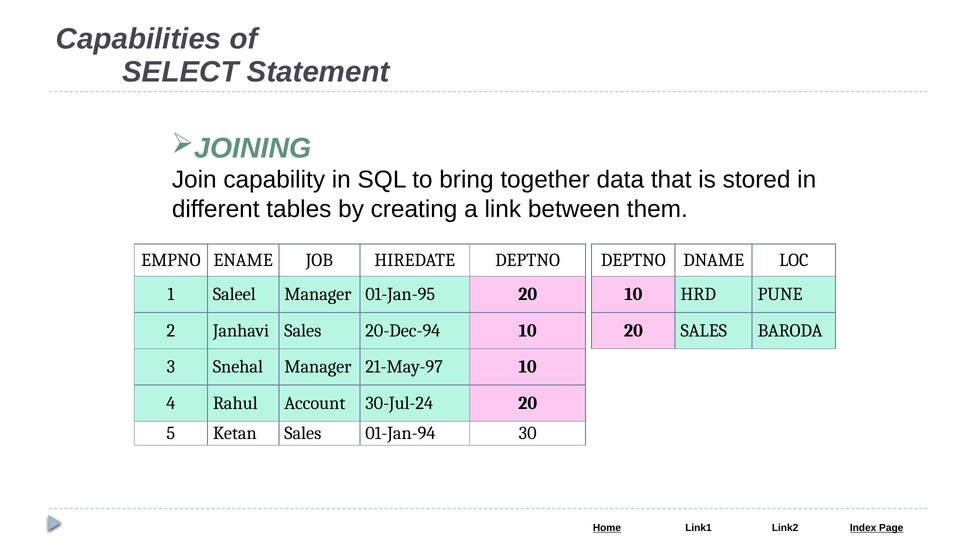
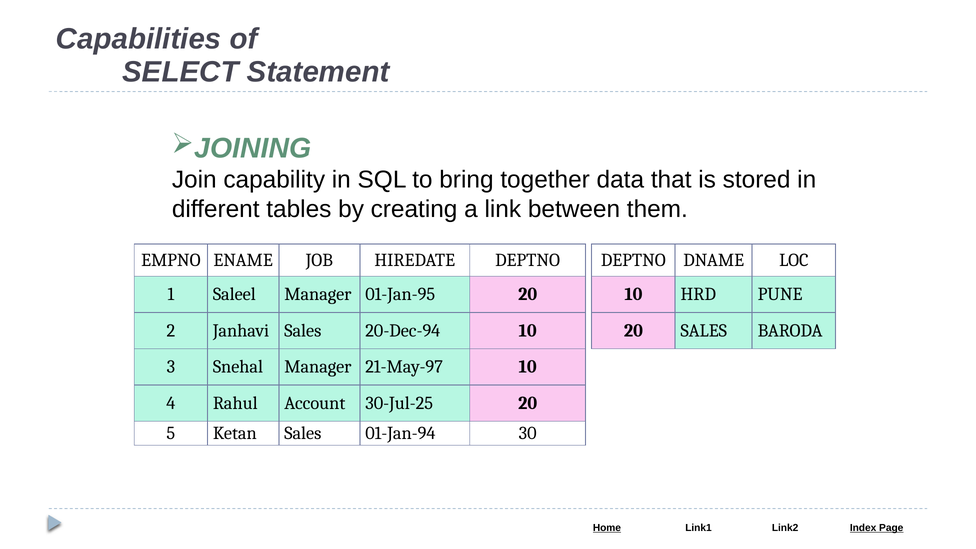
30-Jul-24: 30-Jul-24 -> 30-Jul-25
